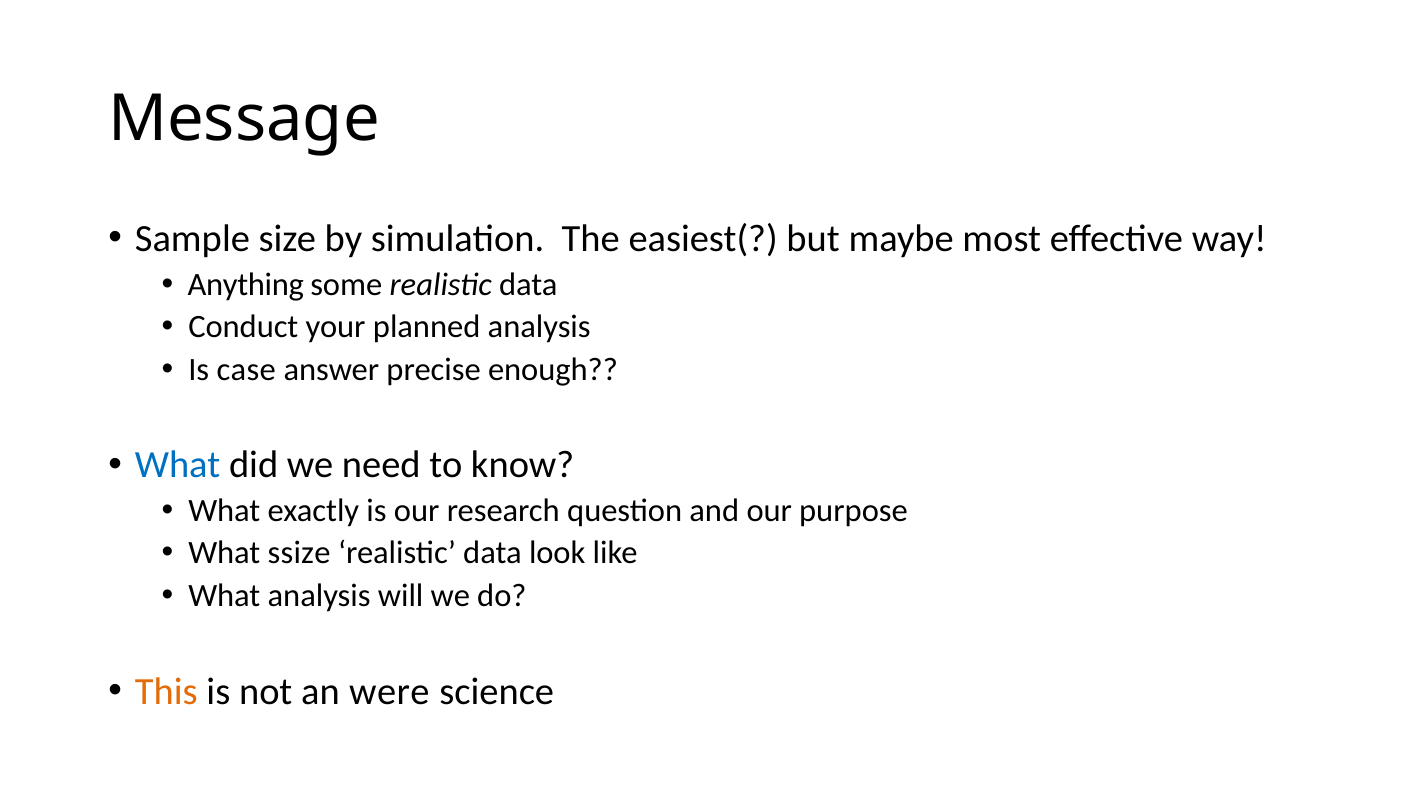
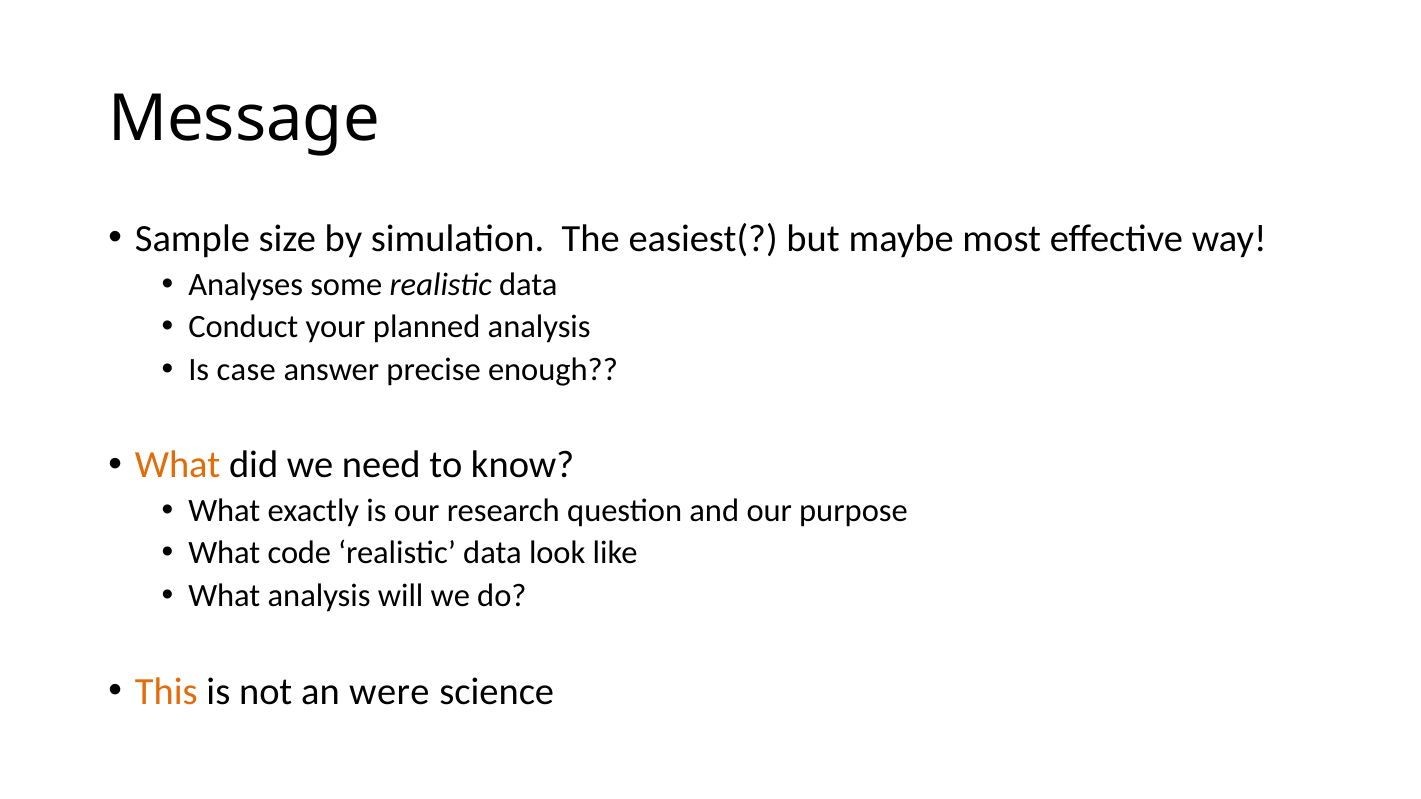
Anything: Anything -> Analyses
What at (178, 465) colour: blue -> orange
ssize: ssize -> code
